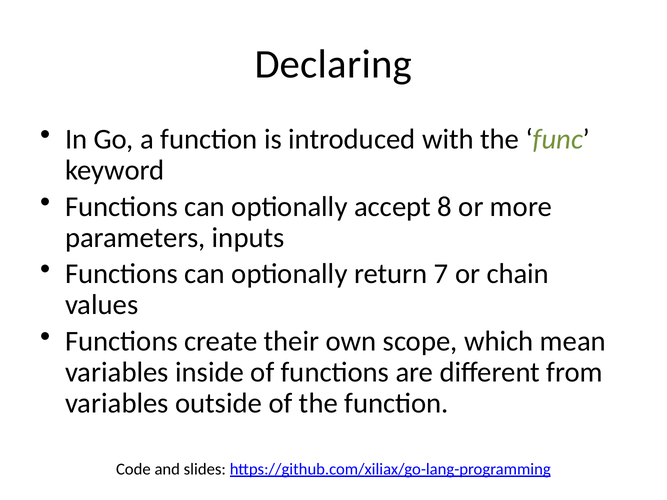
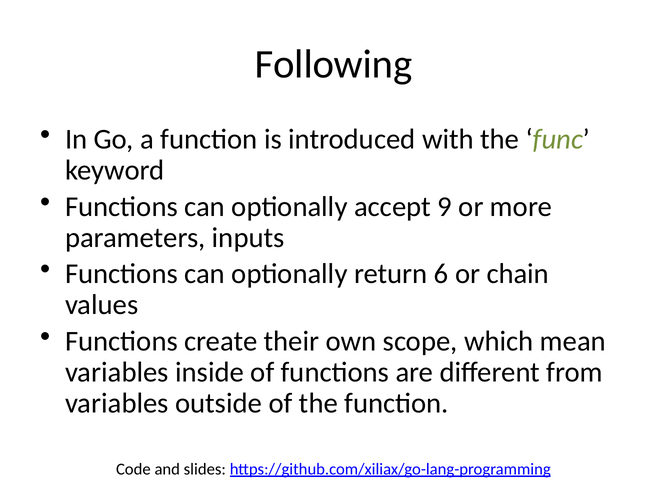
Declaring: Declaring -> Following
8: 8 -> 9
7: 7 -> 6
